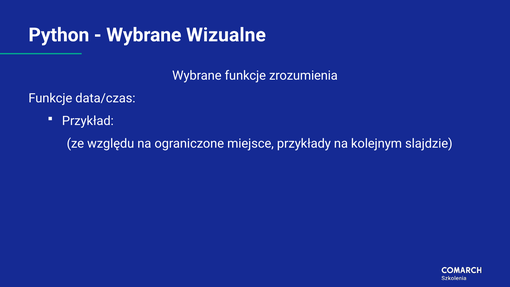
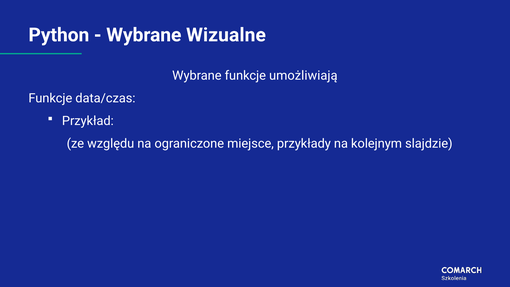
zrozumienia: zrozumienia -> umożliwiają
